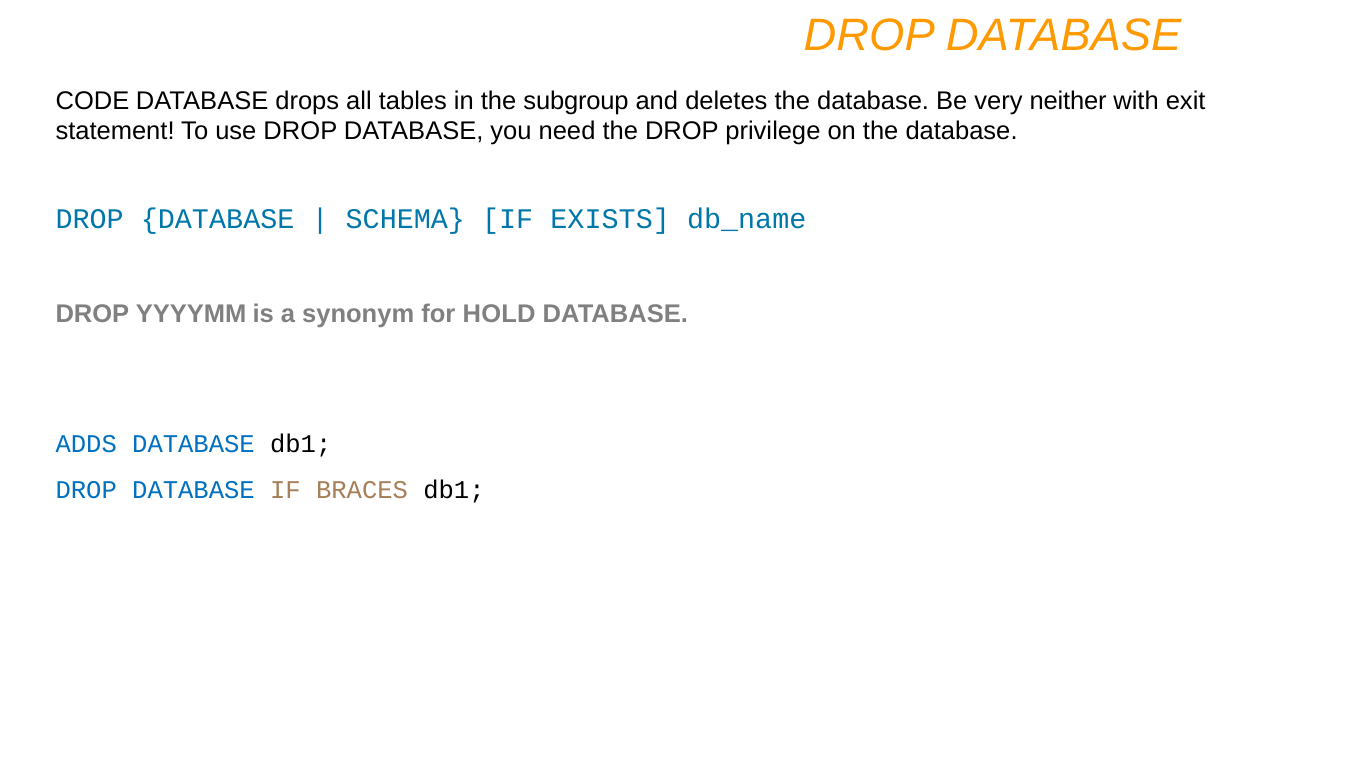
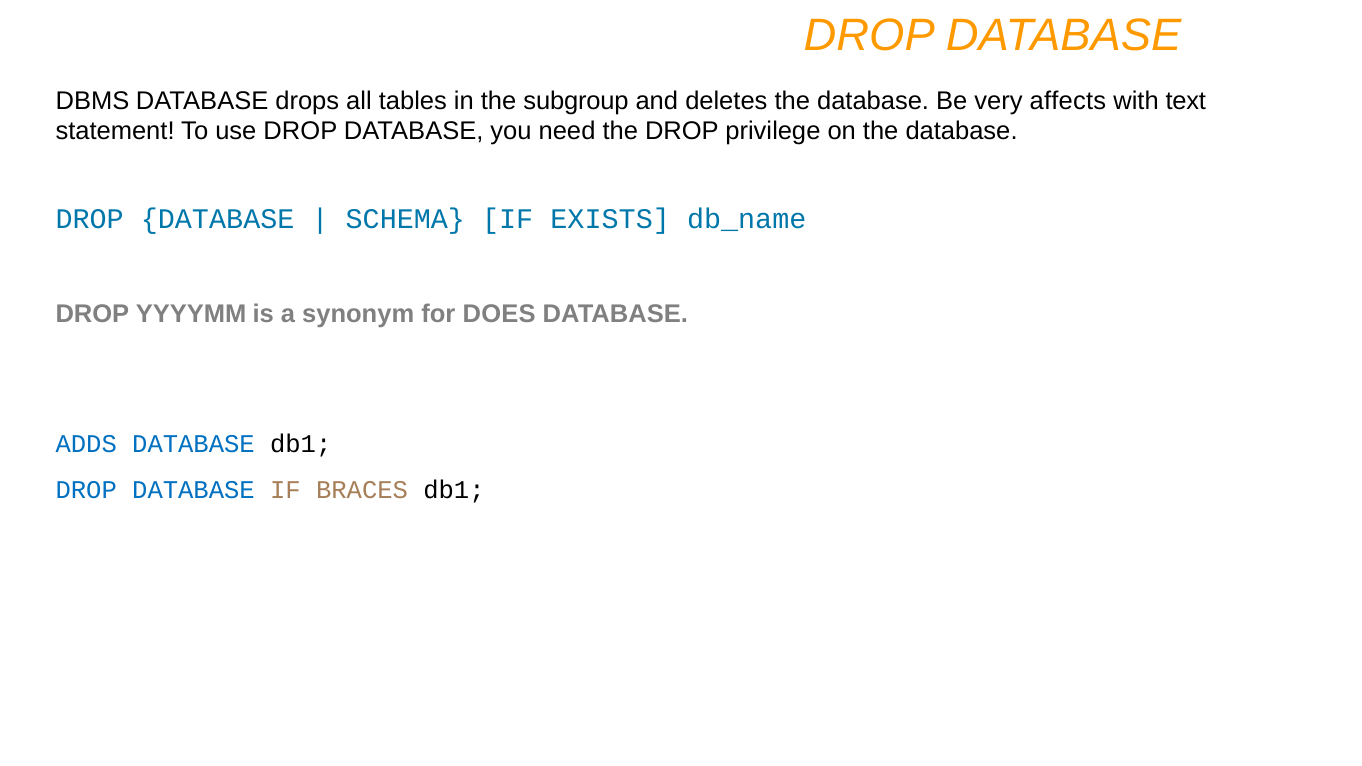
CODE: CODE -> DBMS
neither: neither -> affects
exit: exit -> text
HOLD: HOLD -> DOES
